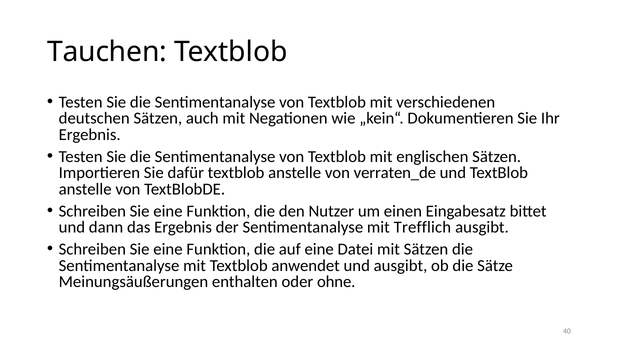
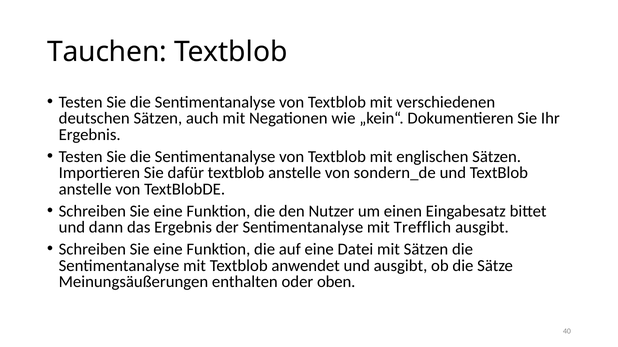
verraten_de: verraten_de -> sondern_de
ohne: ohne -> oben
